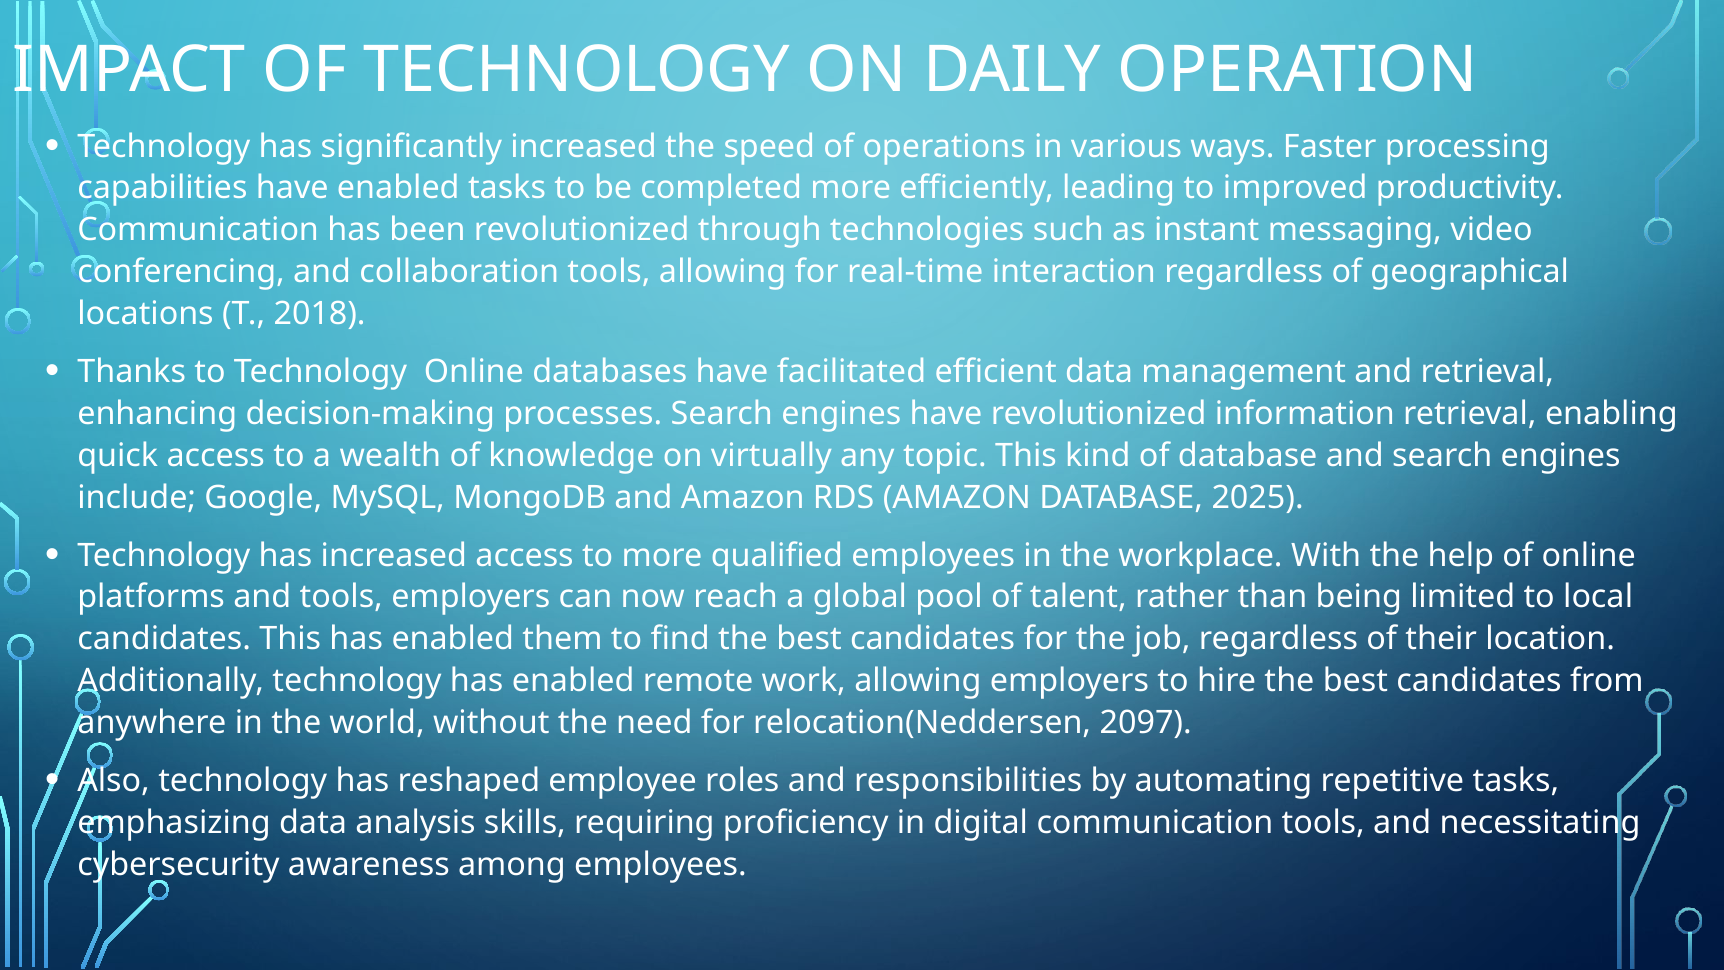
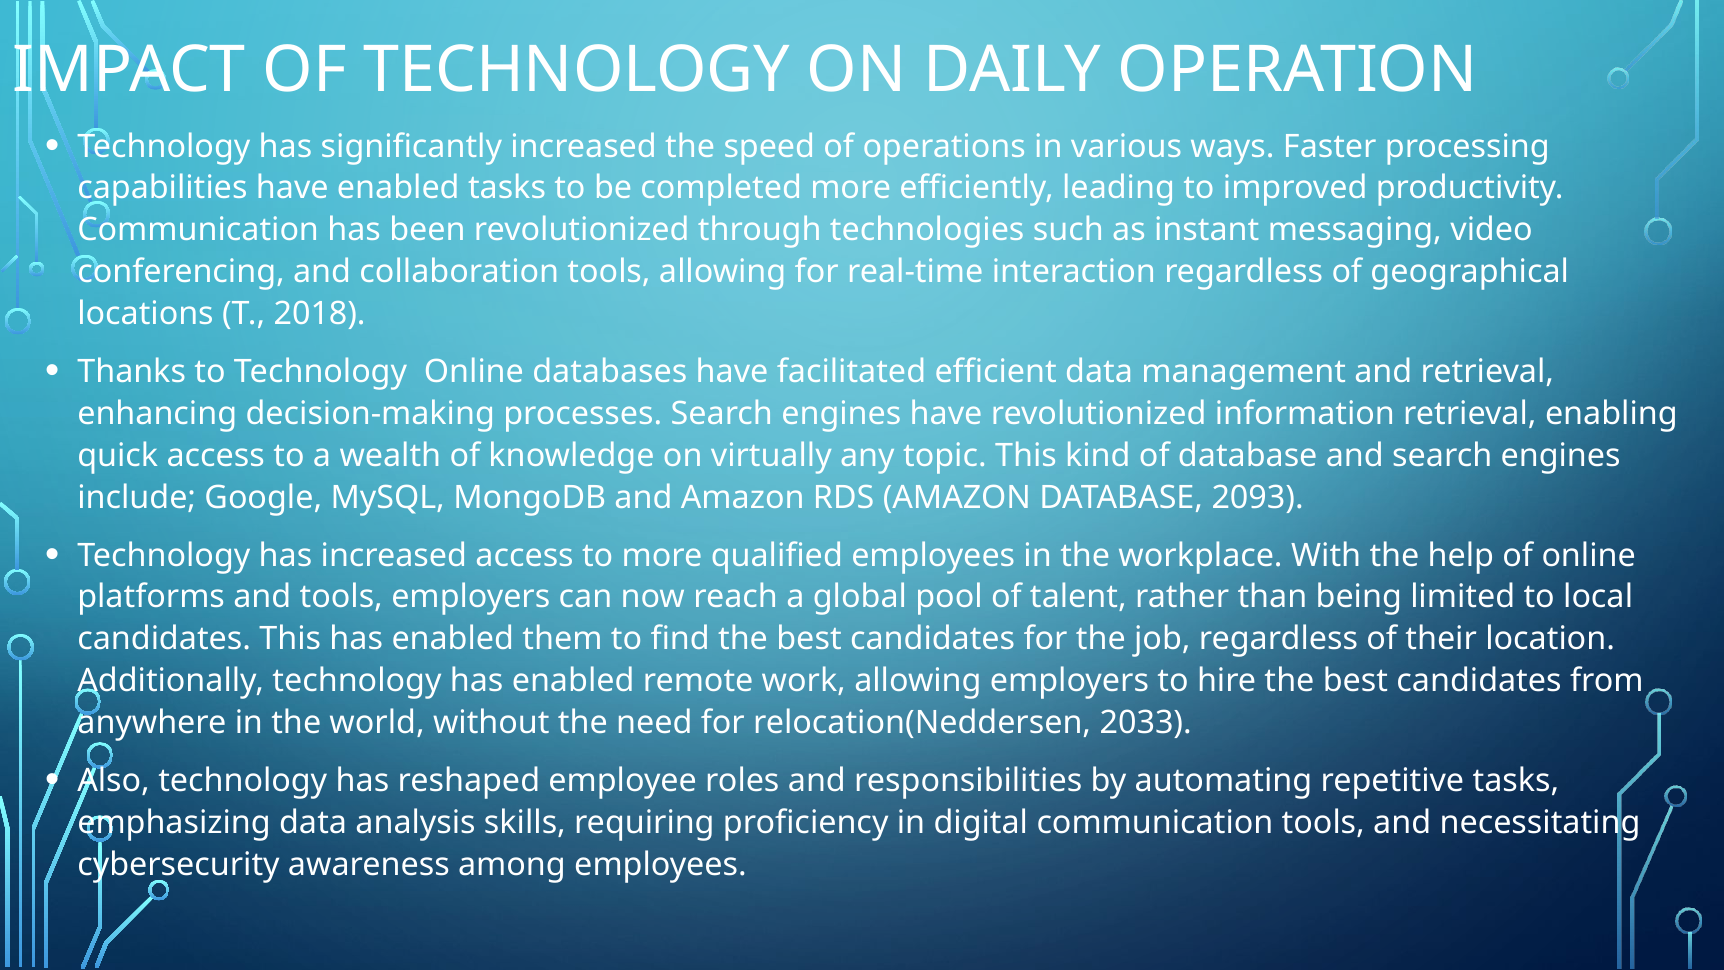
2025: 2025 -> 2093
2097: 2097 -> 2033
